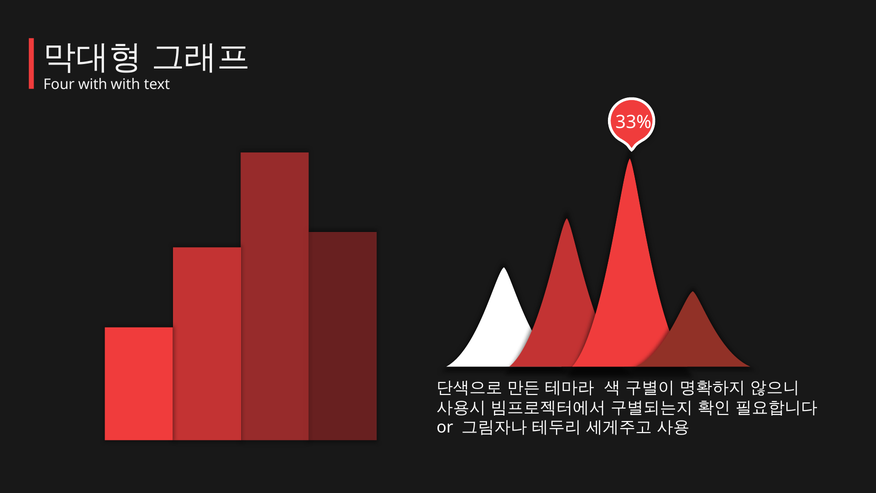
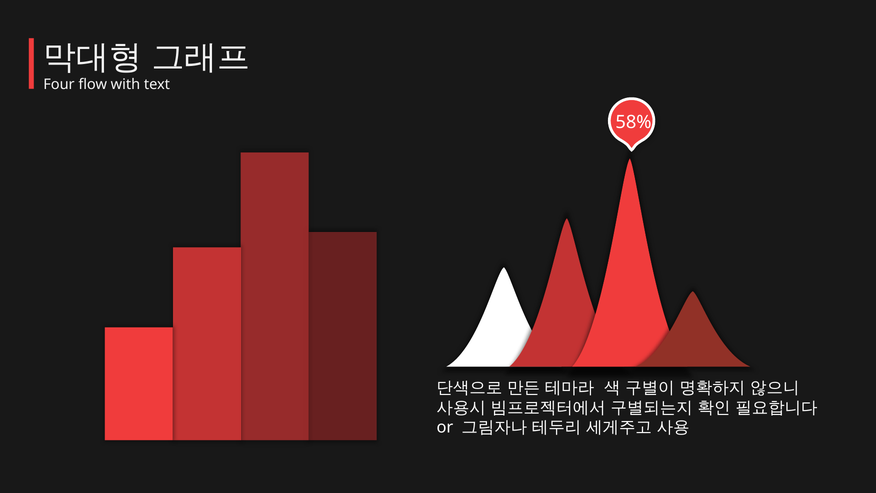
Four with: with -> flow
33%: 33% -> 58%
